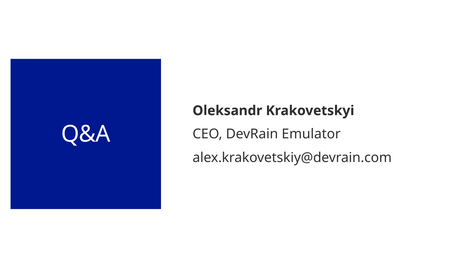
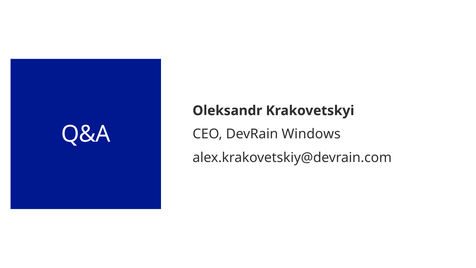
Emulator: Emulator -> Windows
